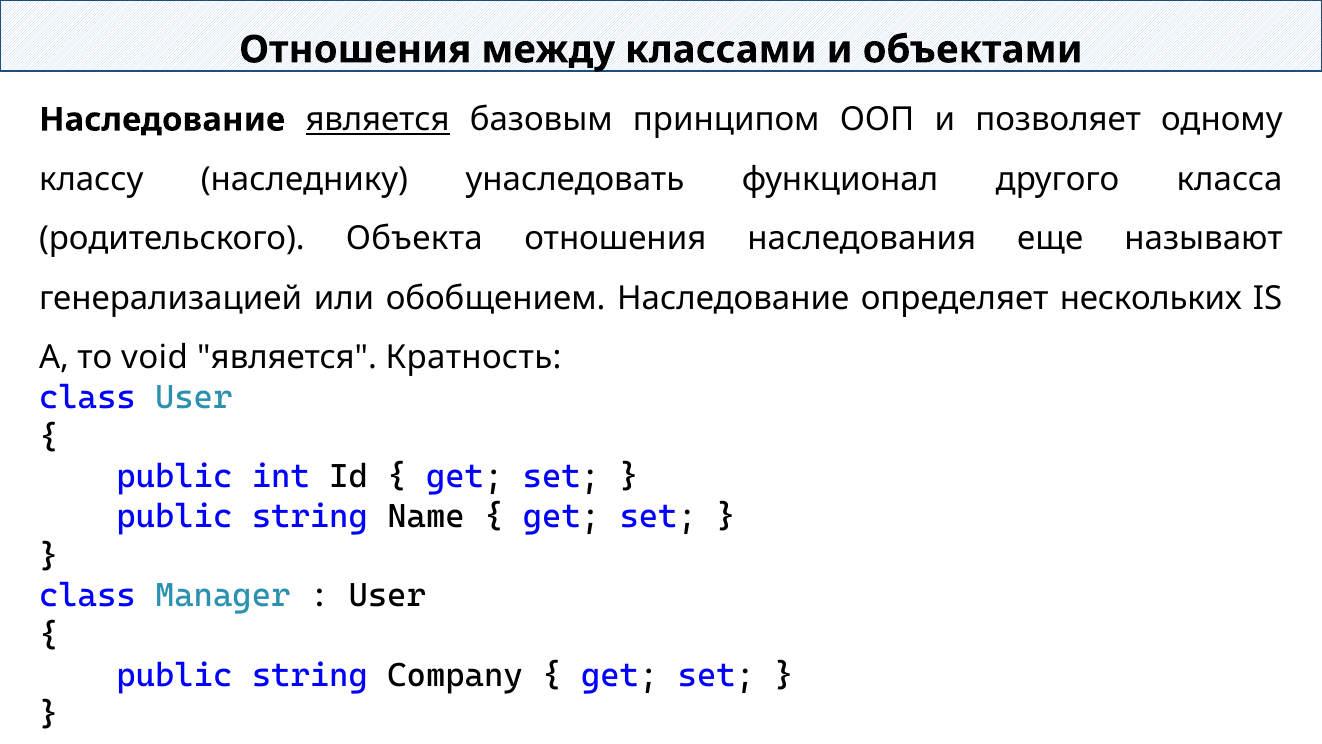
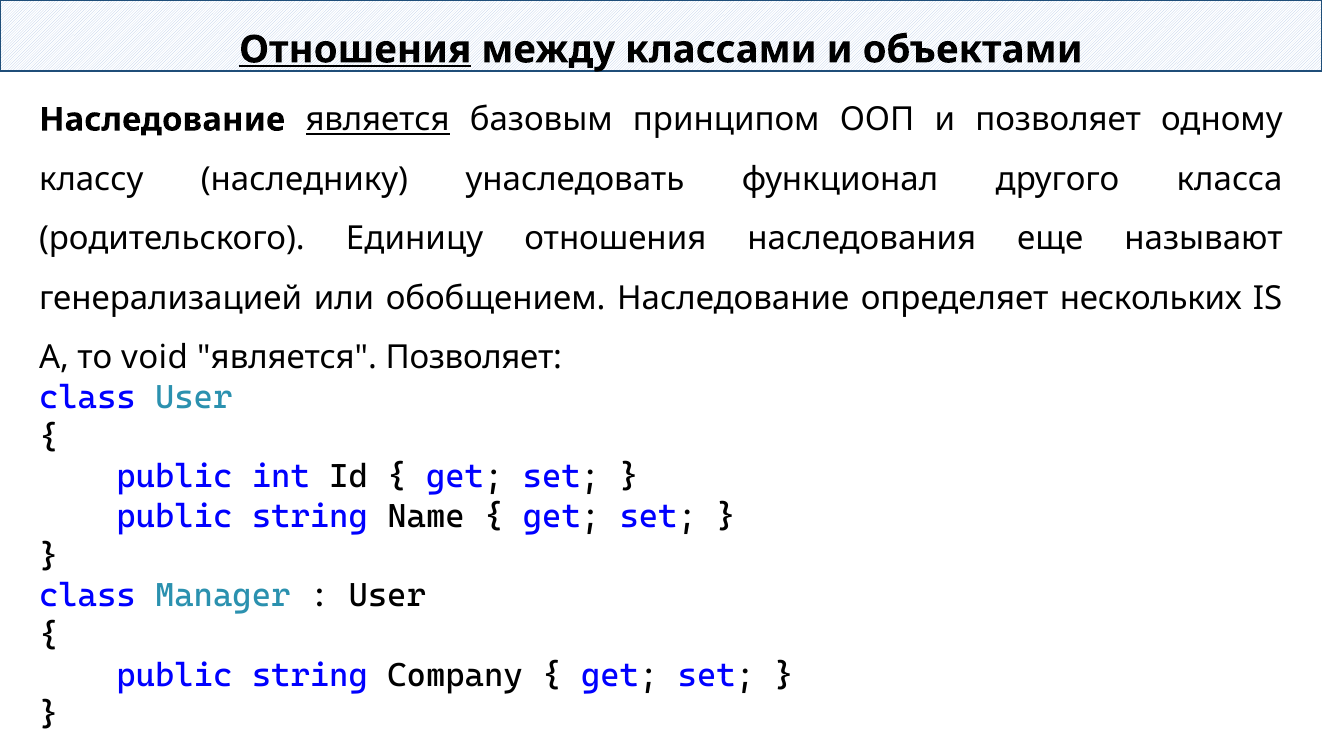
Отношения at (355, 50) underline: none -> present
Объекта: Объекта -> Единицу
является Кратность: Кратность -> Позволяет
